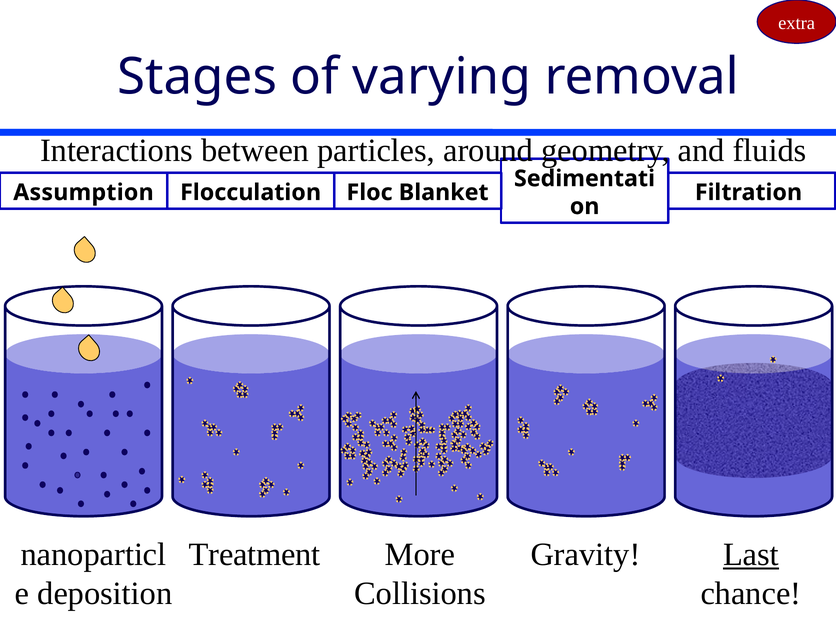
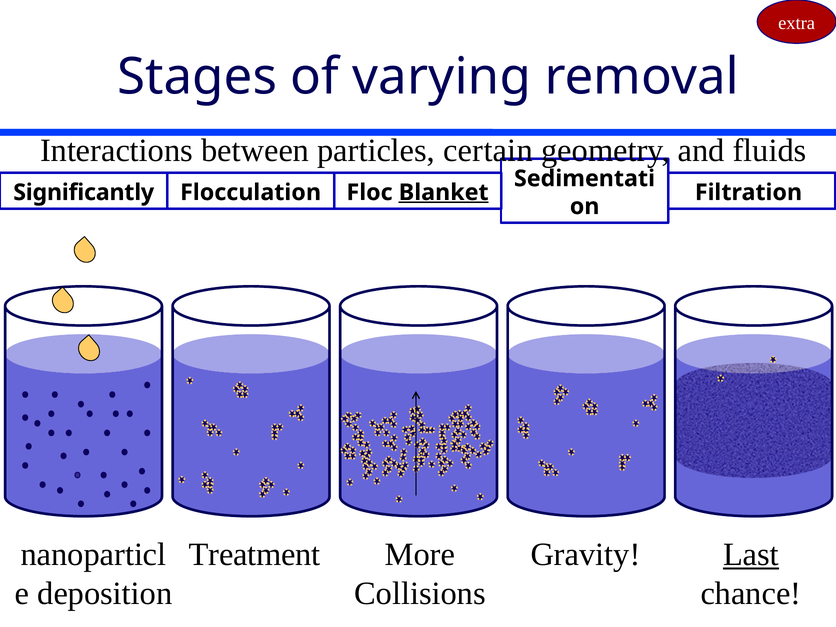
around: around -> certain
Assumption: Assumption -> Significantly
Blanket underline: none -> present
